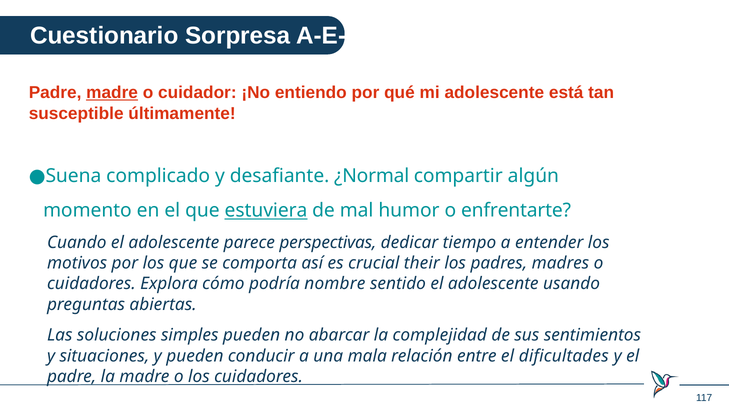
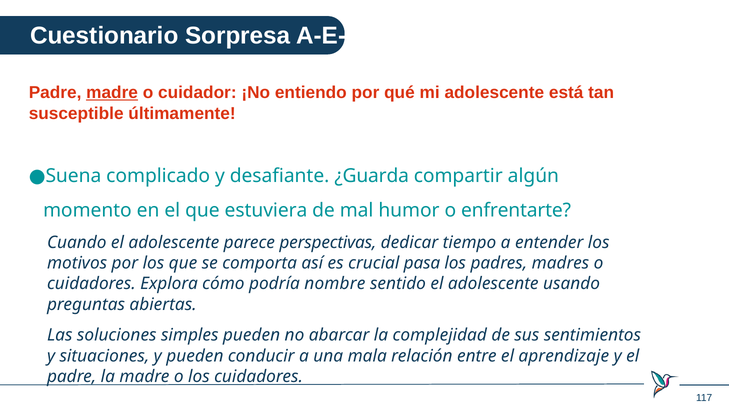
¿Normal: ¿Normal -> ¿Guarda
estuviera underline: present -> none
their: their -> pasa
dificultades: dificultades -> aprendizaje
